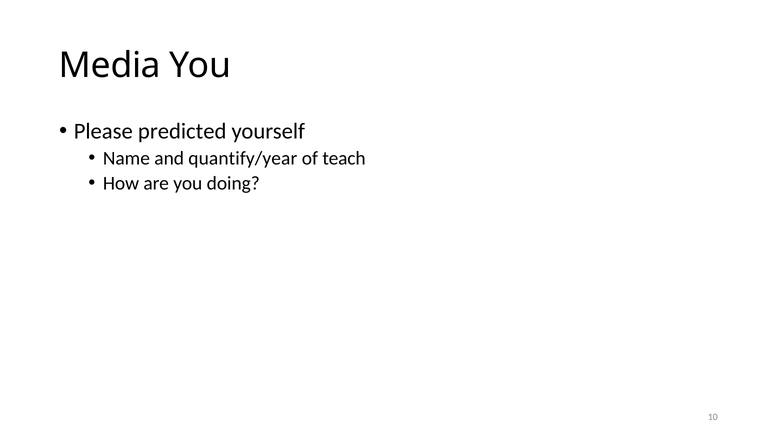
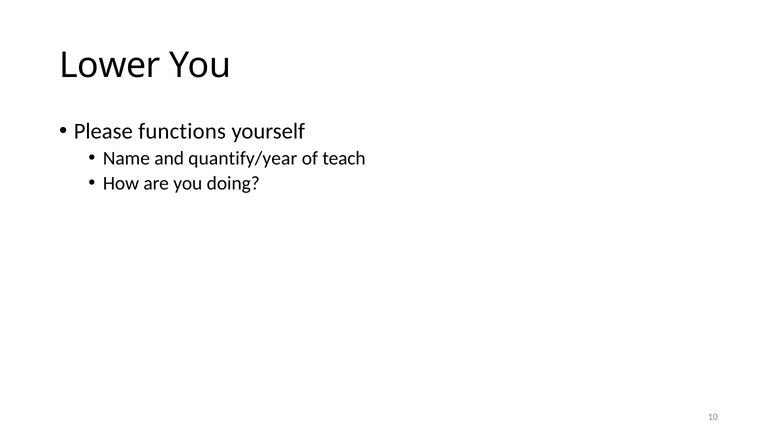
Media: Media -> Lower
predicted: predicted -> functions
